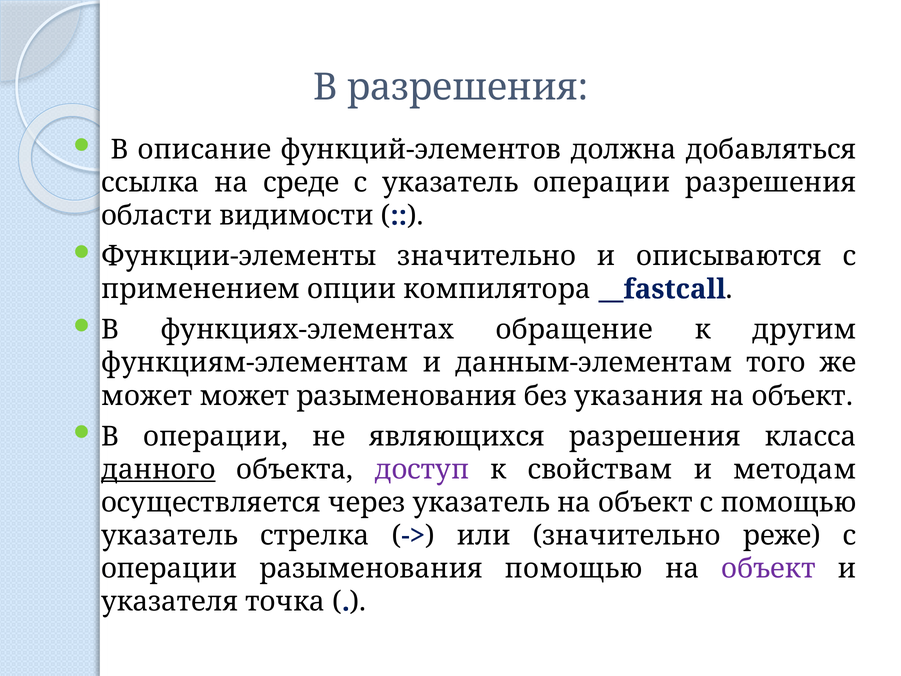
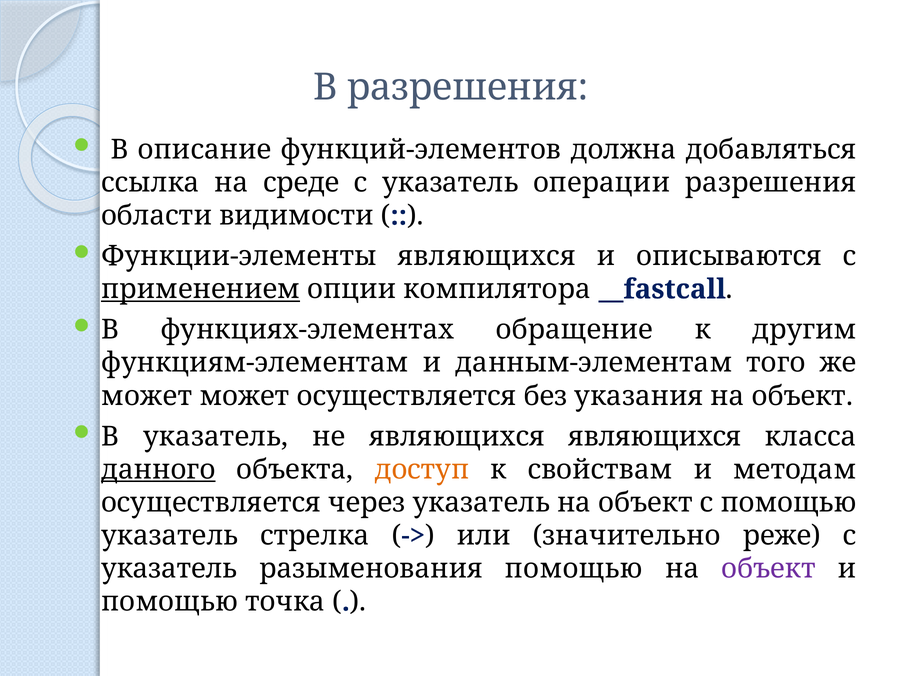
Функции-элементы значительно: значительно -> являющихся
применением underline: none -> present
может разыменования: разыменования -> осуществляется
В операции: операции -> указатель
являющихся разрешения: разрешения -> являющихся
доступ colour: purple -> orange
операции at (169, 568): операции -> указатель
указателя at (170, 601): указателя -> помощью
